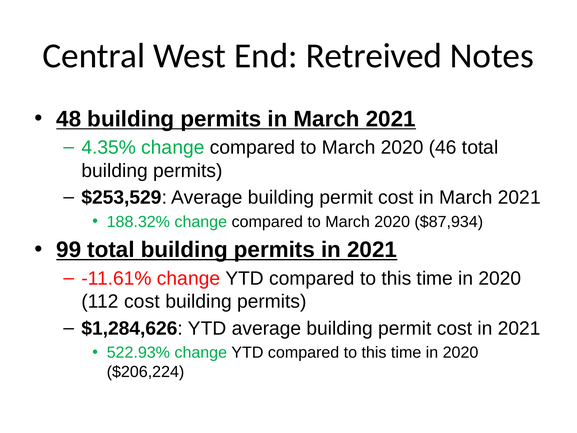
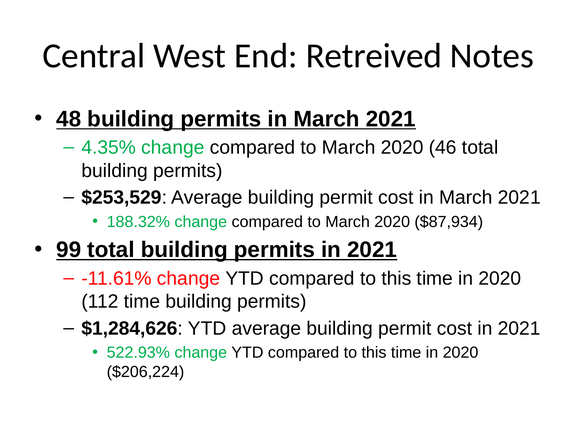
112 cost: cost -> time
